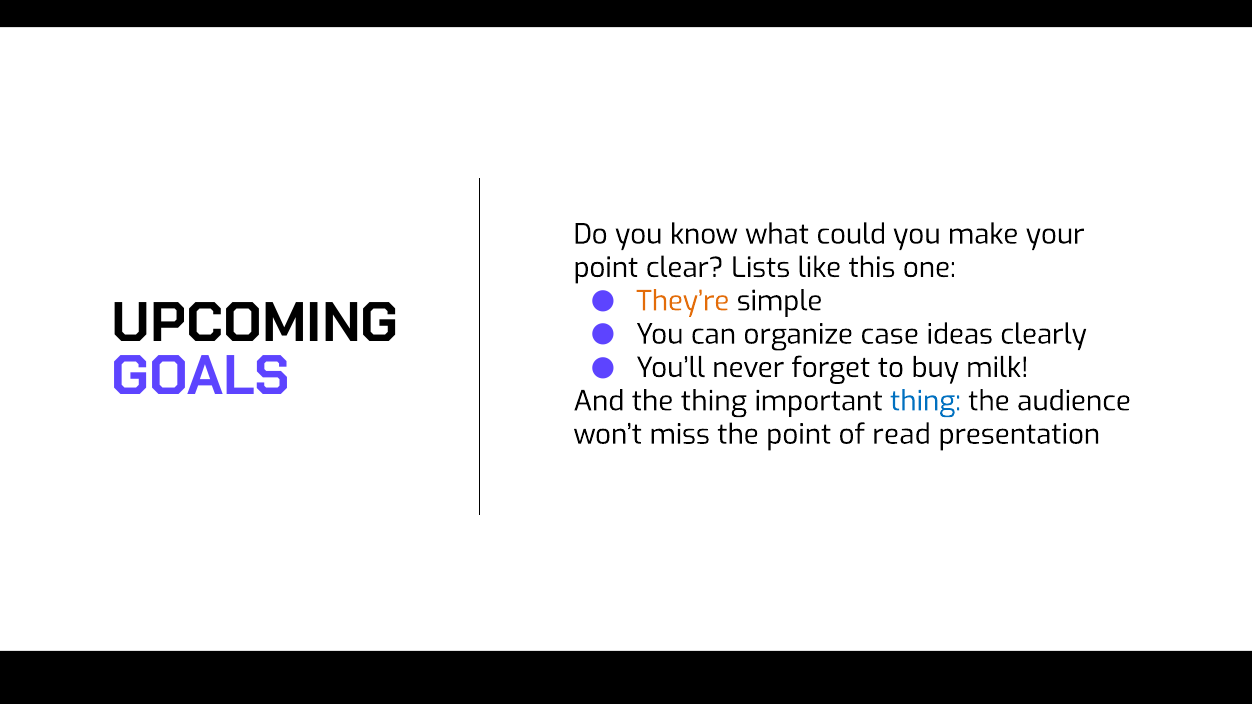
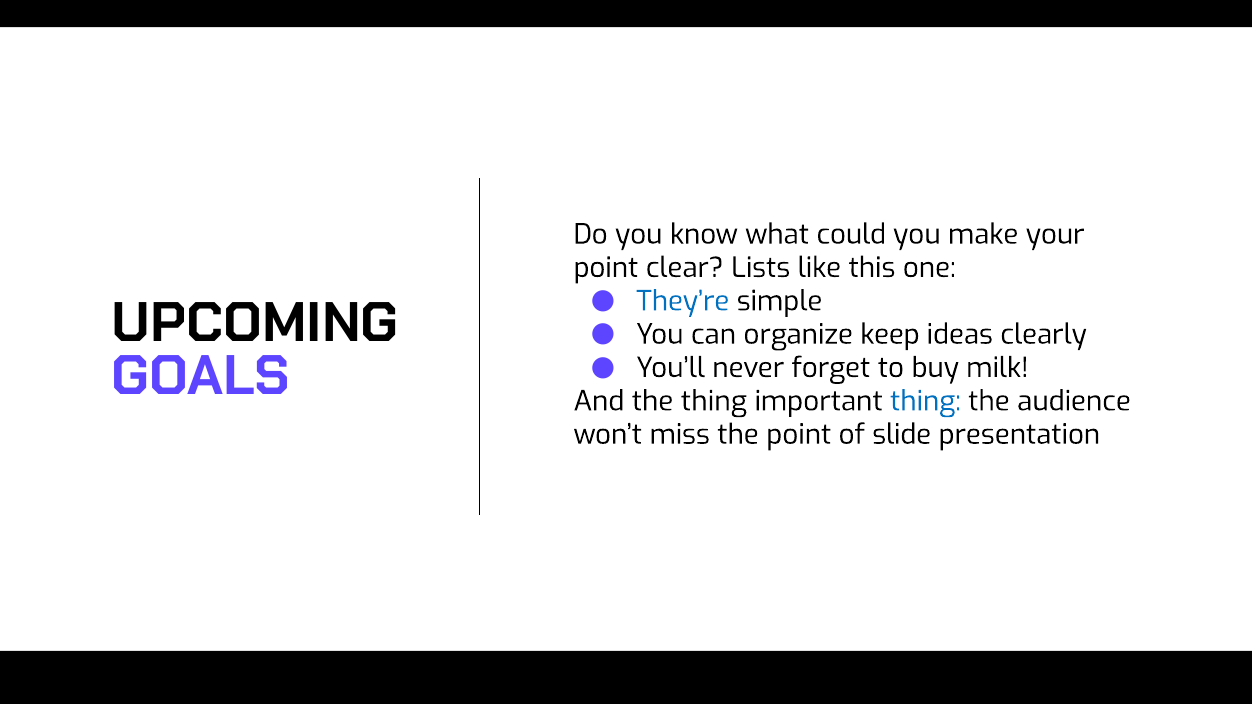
They’re colour: orange -> blue
case: case -> keep
read: read -> slide
